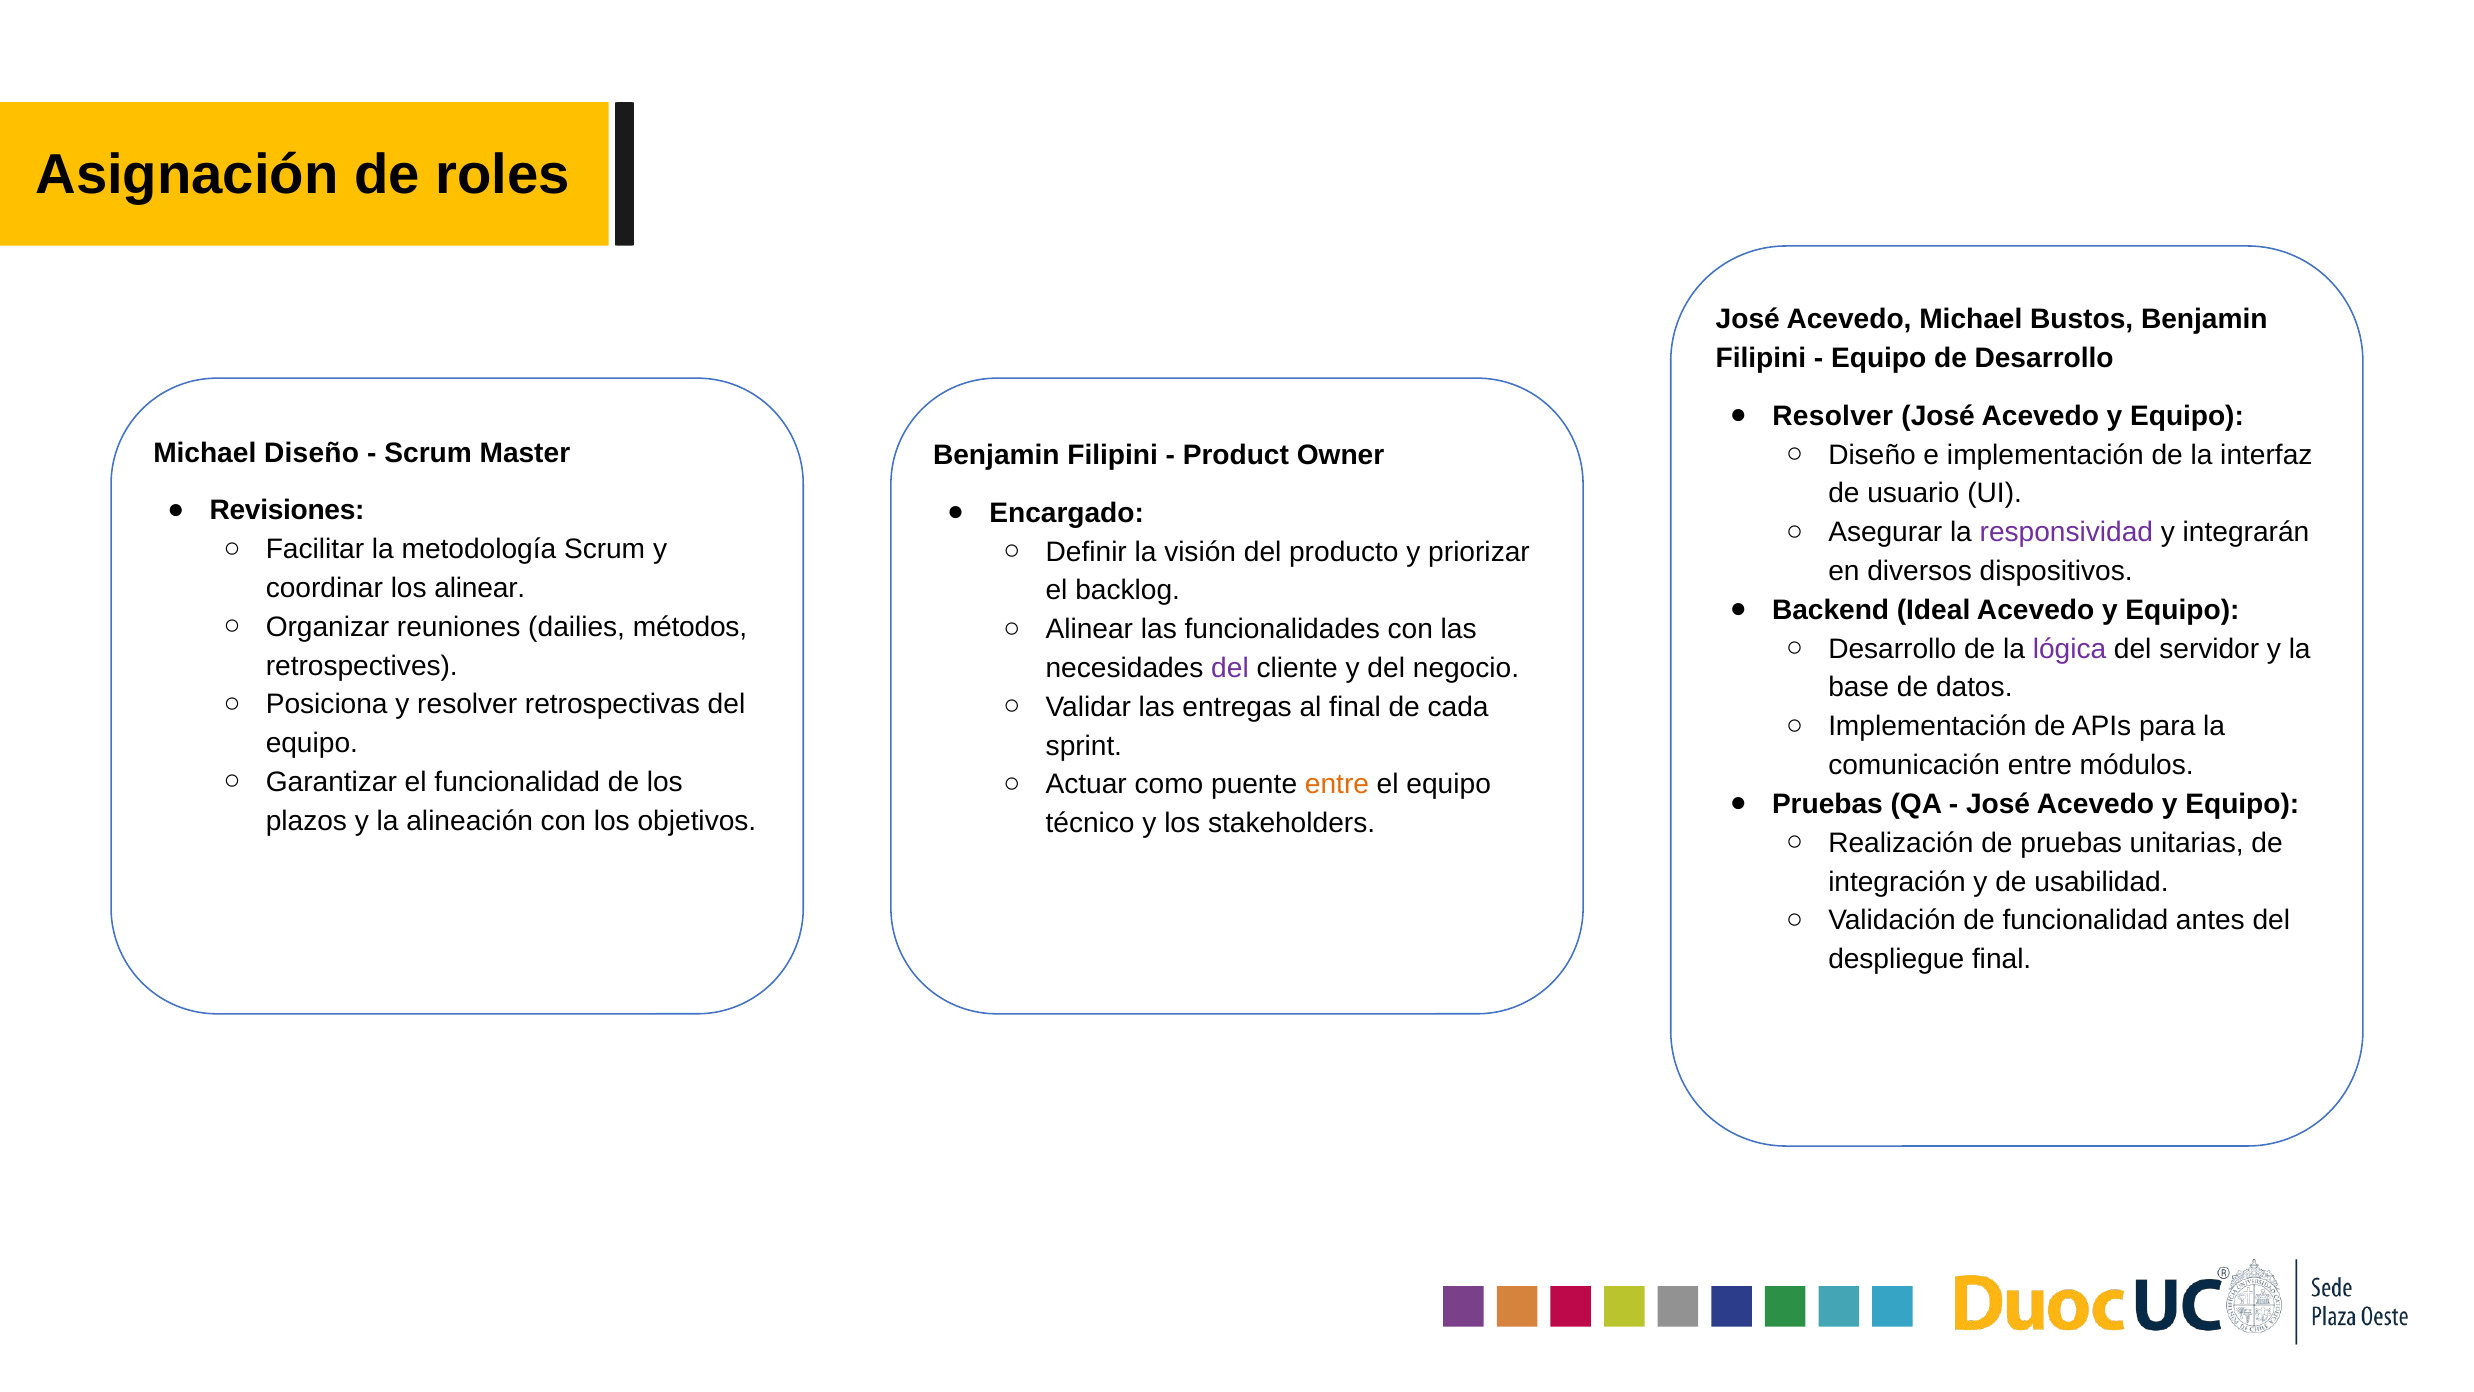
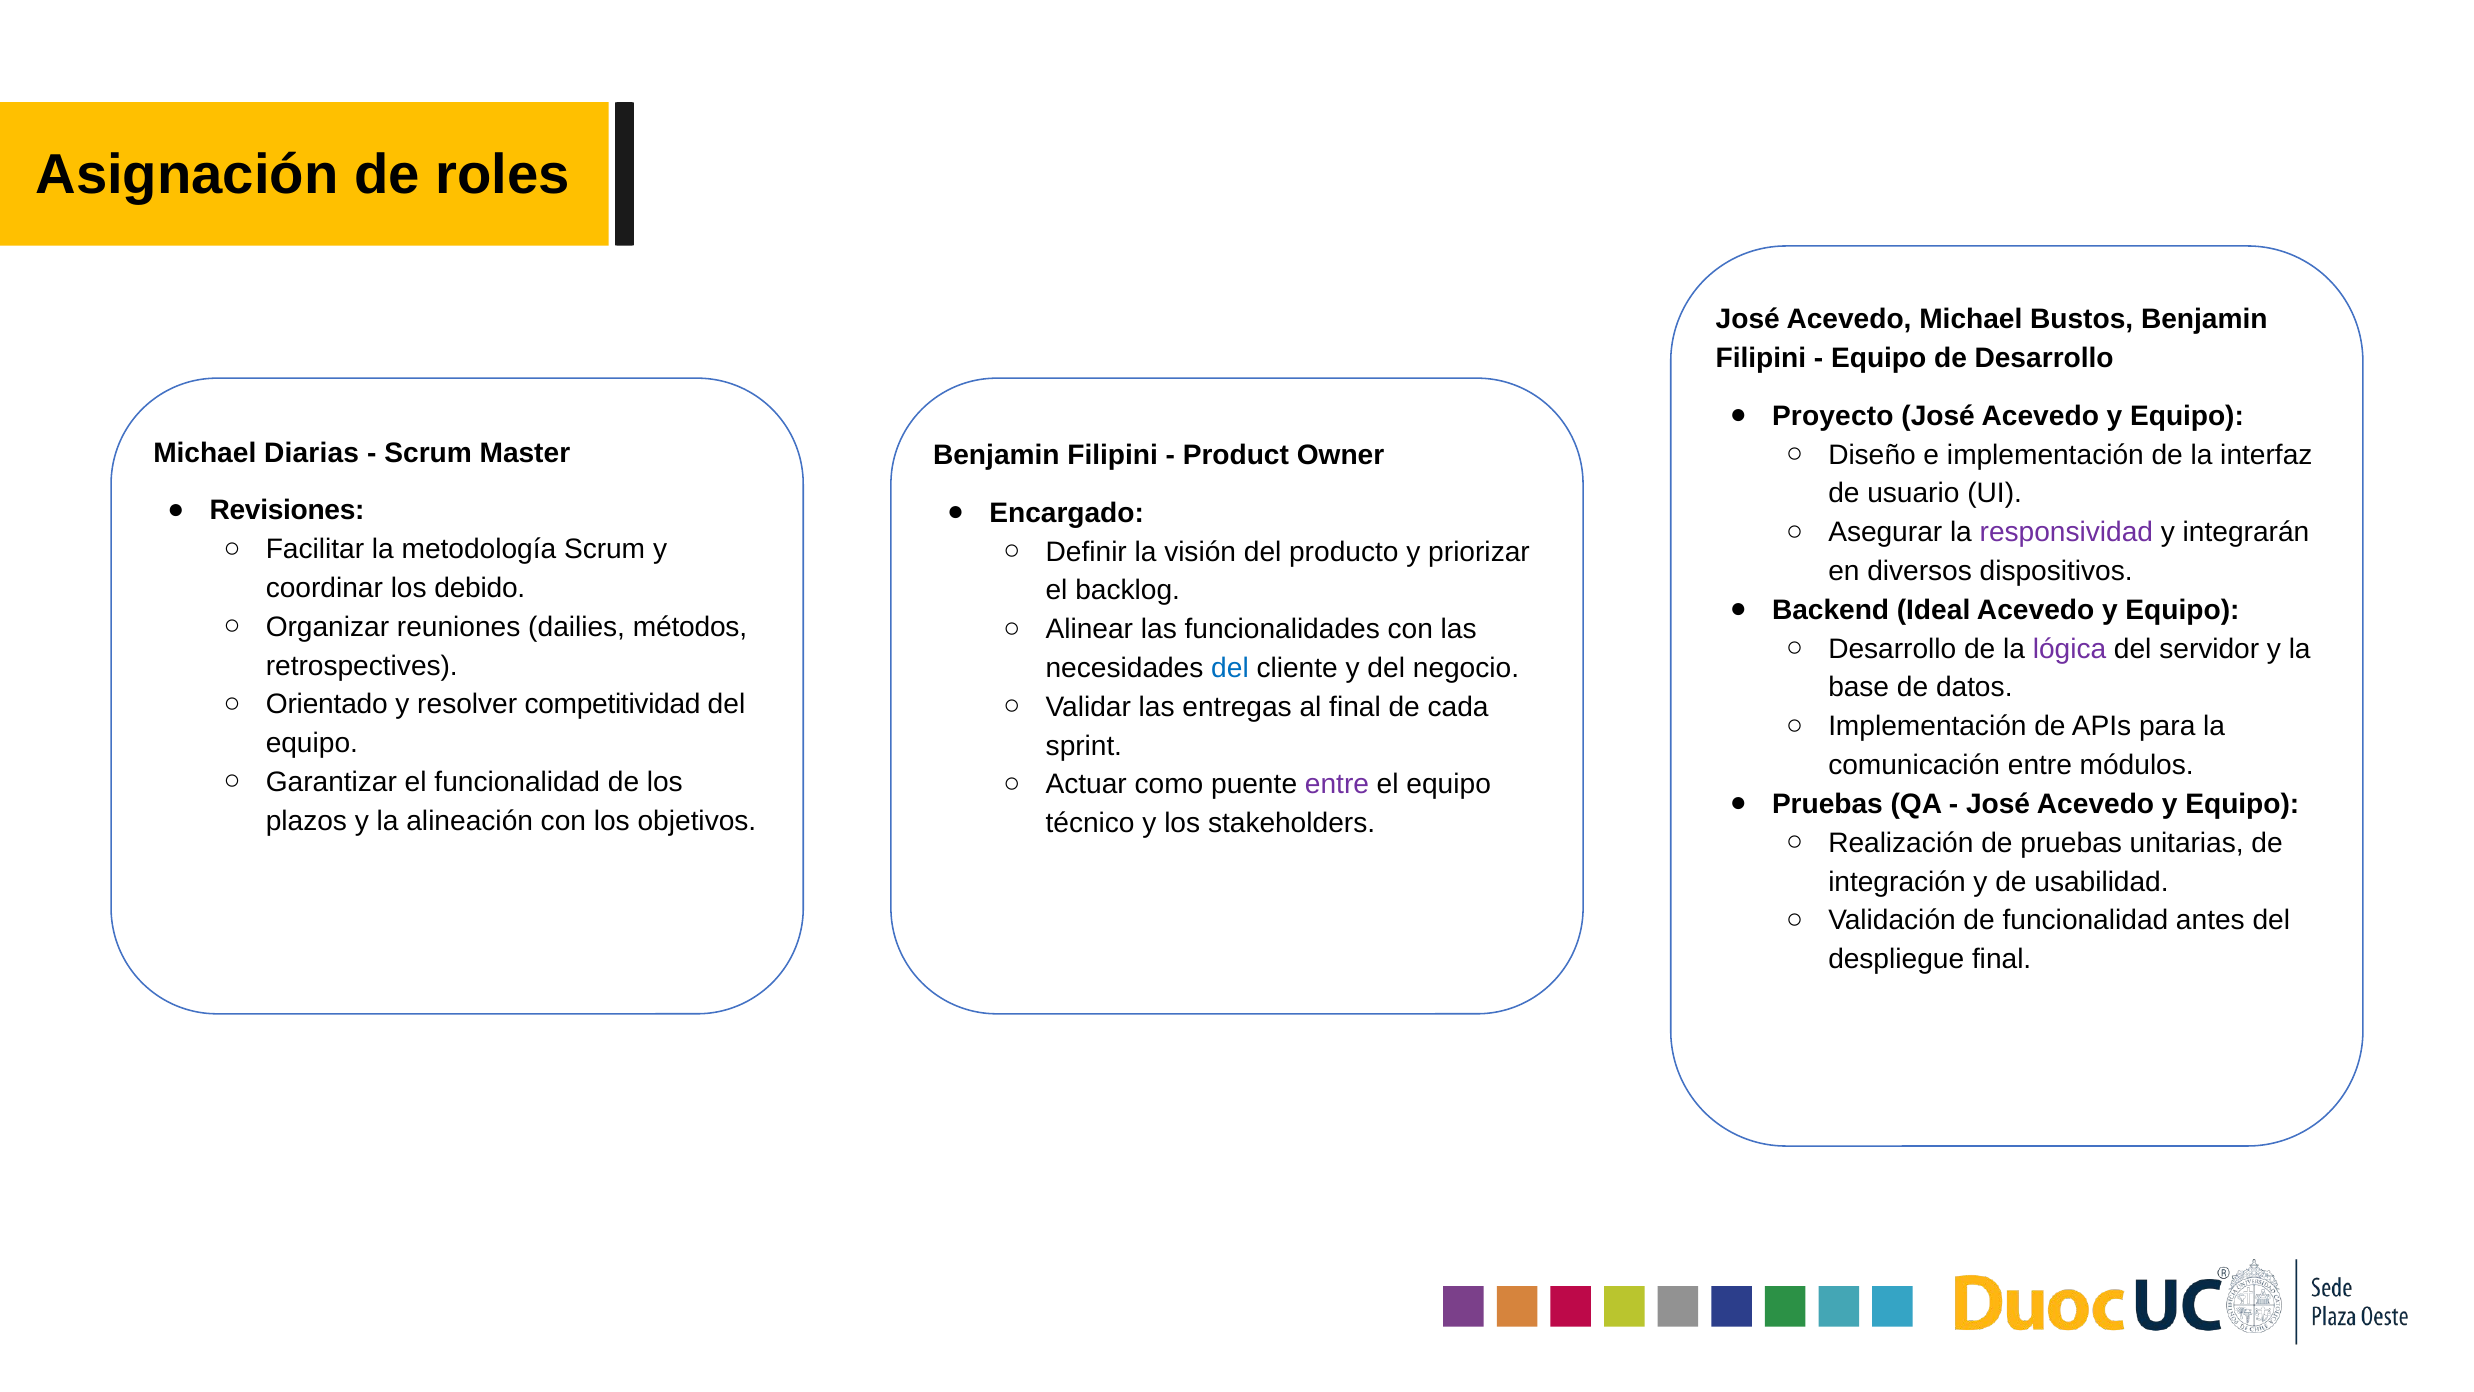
Resolver at (1833, 416): Resolver -> Proyecto
Michael Diseño: Diseño -> Diarias
los alinear: alinear -> debido
del at (1230, 668) colour: purple -> blue
Posiciona: Posiciona -> Orientado
retrospectivas: retrospectivas -> competitividad
entre at (1337, 785) colour: orange -> purple
